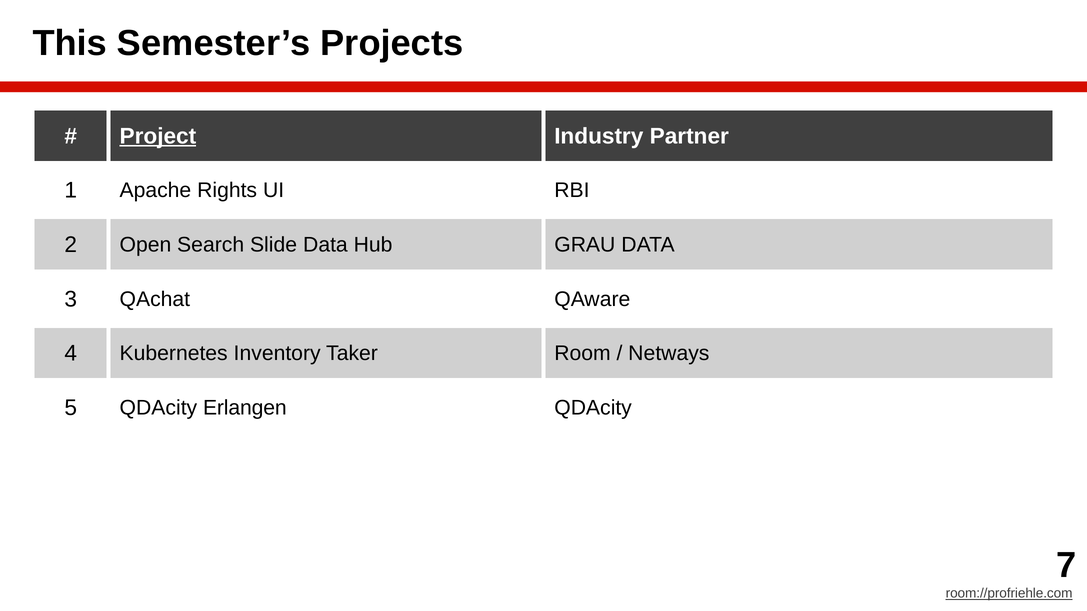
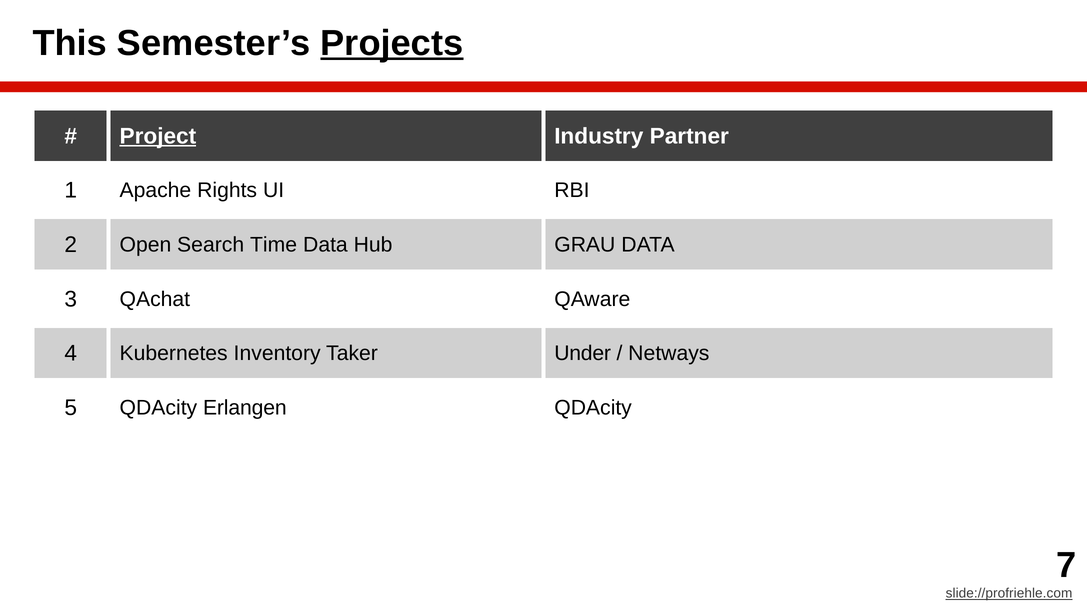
Projects underline: none -> present
Slide: Slide -> Time
Room: Room -> Under
room://profriehle.com: room://profriehle.com -> slide://profriehle.com
